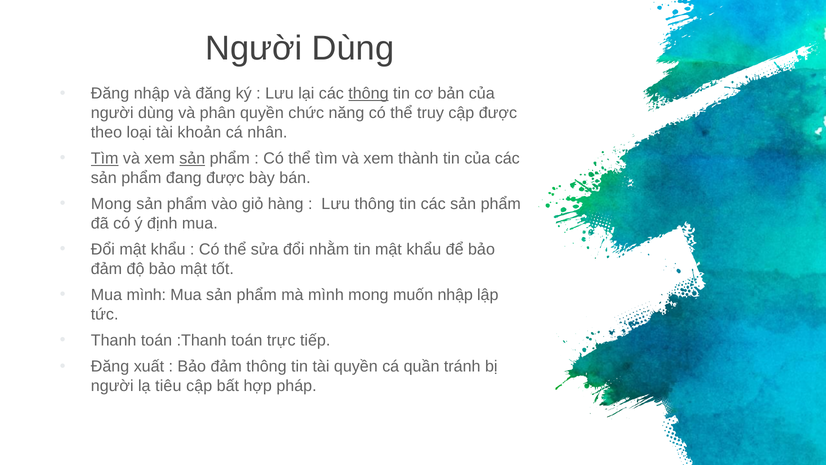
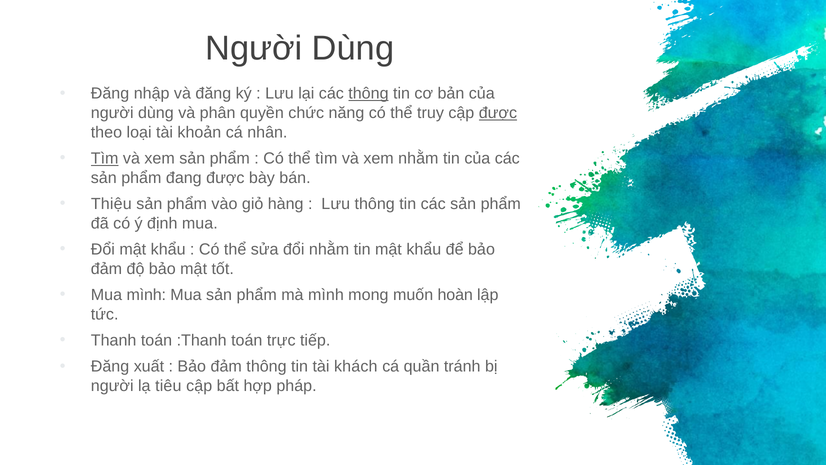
được at (498, 113) underline: none -> present
sản at (192, 158) underline: present -> none
xem thành: thành -> nhằm
Mong at (111, 204): Mong -> Thiệu
muốn nhập: nhập -> hoàn
tài quyền: quyền -> khách
